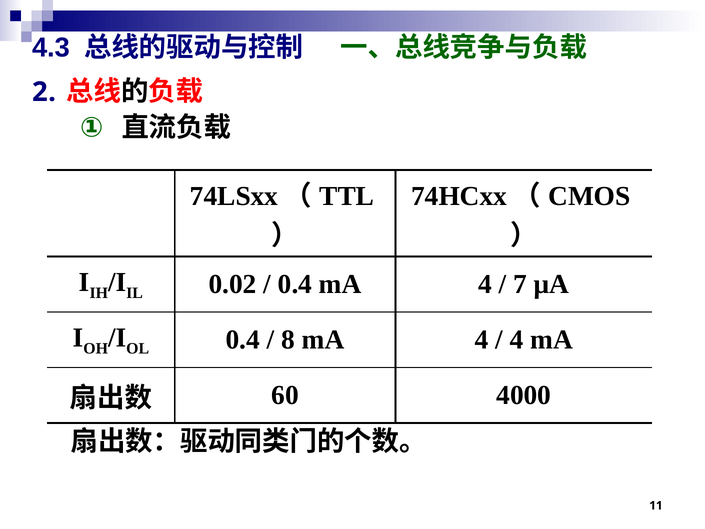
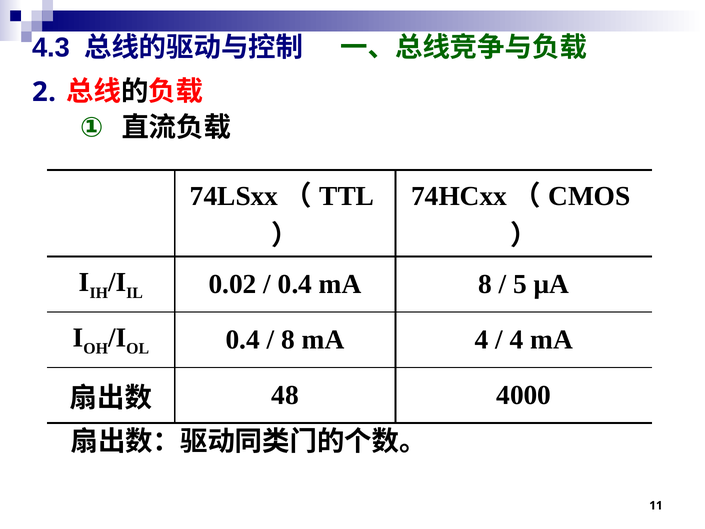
0.4 mA 4: 4 -> 8
7: 7 -> 5
60: 60 -> 48
